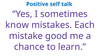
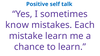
mistake good: good -> learn
